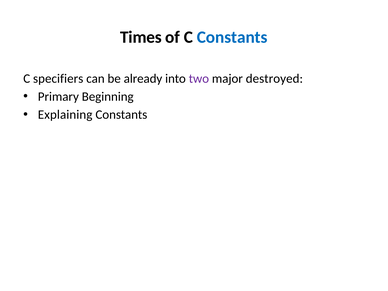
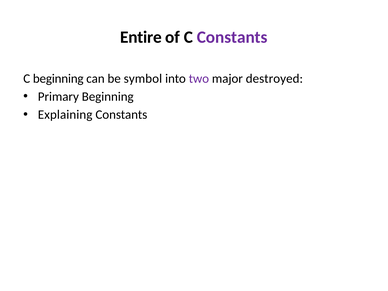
Times: Times -> Entire
Constants at (232, 37) colour: blue -> purple
C specifiers: specifiers -> beginning
already: already -> symbol
